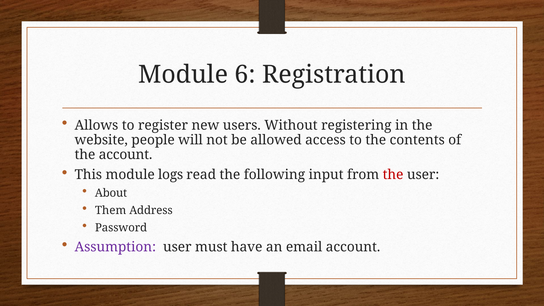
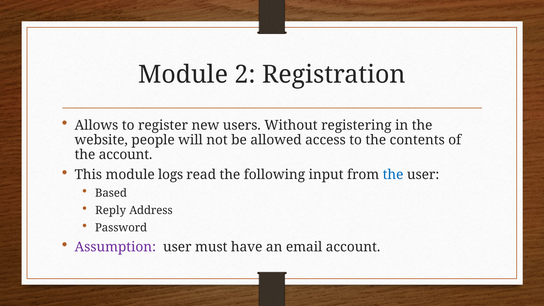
6: 6 -> 2
the at (393, 175) colour: red -> blue
About: About -> Based
Them: Them -> Reply
